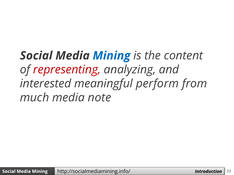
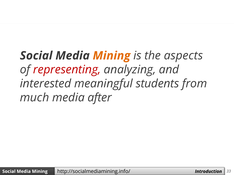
Mining at (112, 56) colour: blue -> orange
content: content -> aspects
perform: perform -> students
note: note -> after
